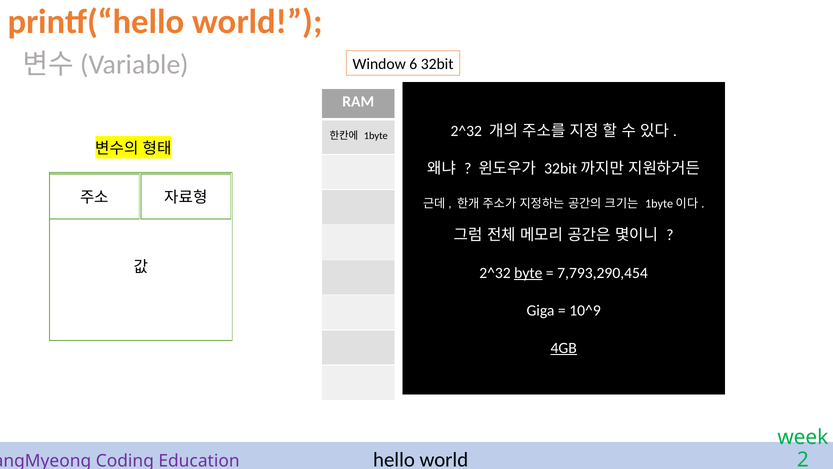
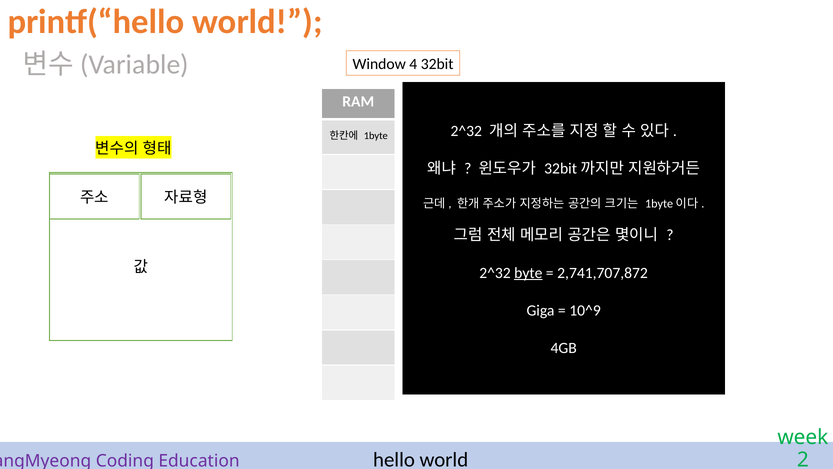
6: 6 -> 4
7,793,290,454: 7,793,290,454 -> 2,741,707,872
4GB underline: present -> none
